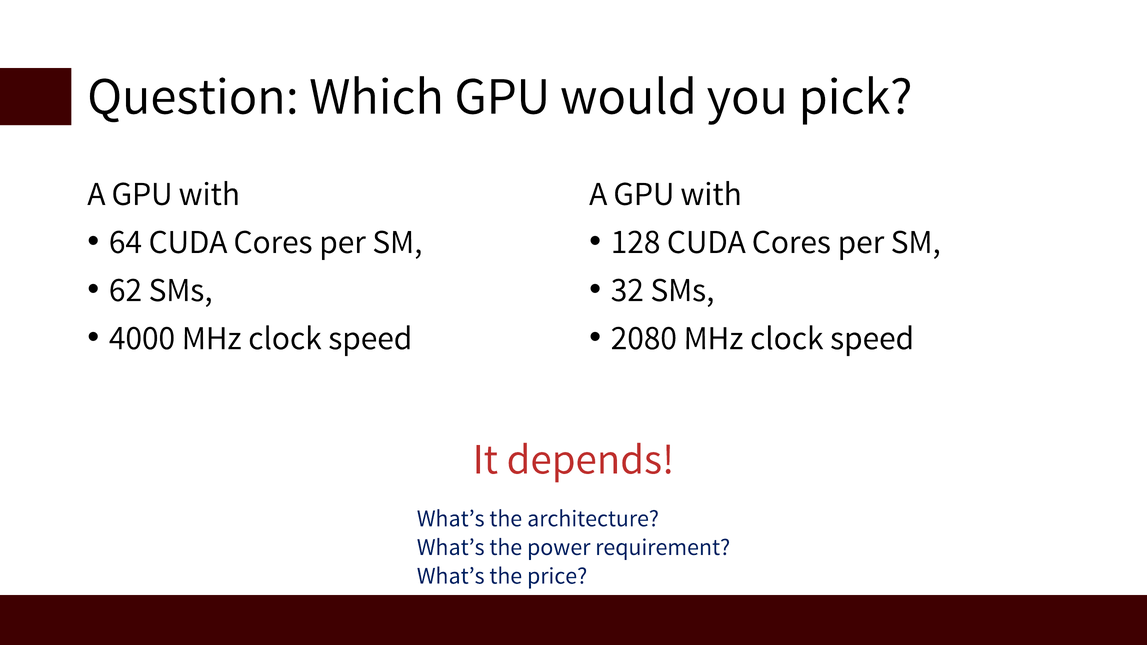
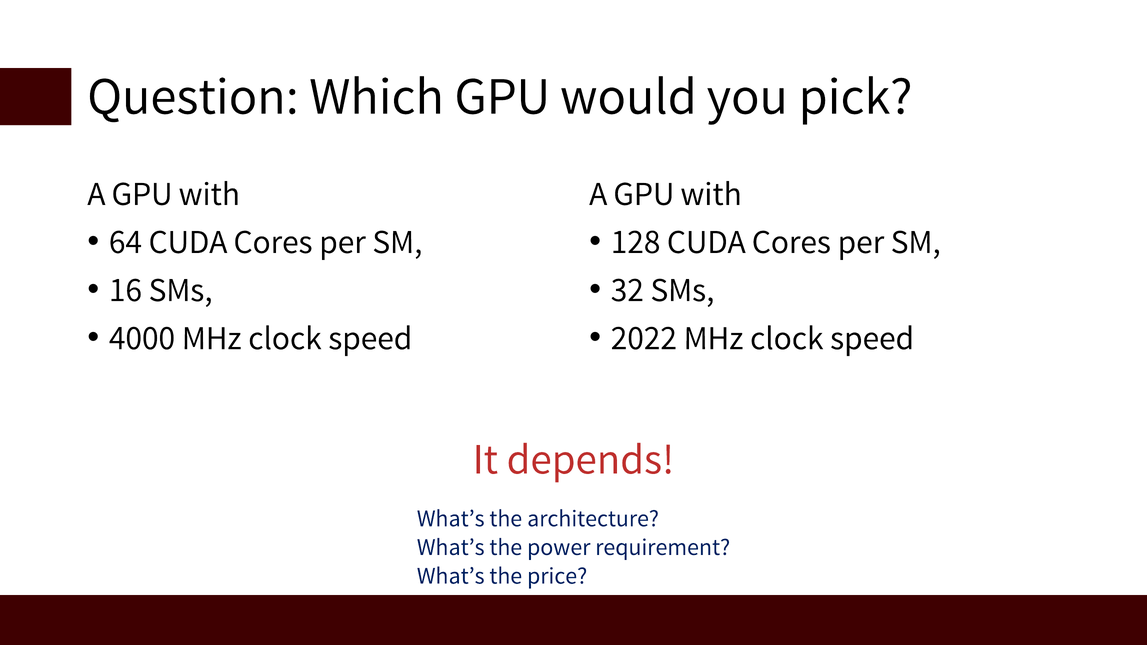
62: 62 -> 16
2080: 2080 -> 2022
